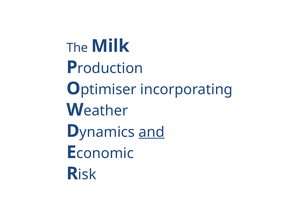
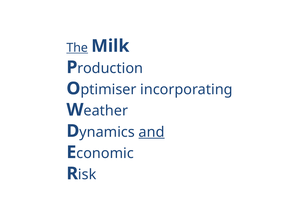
The underline: none -> present
